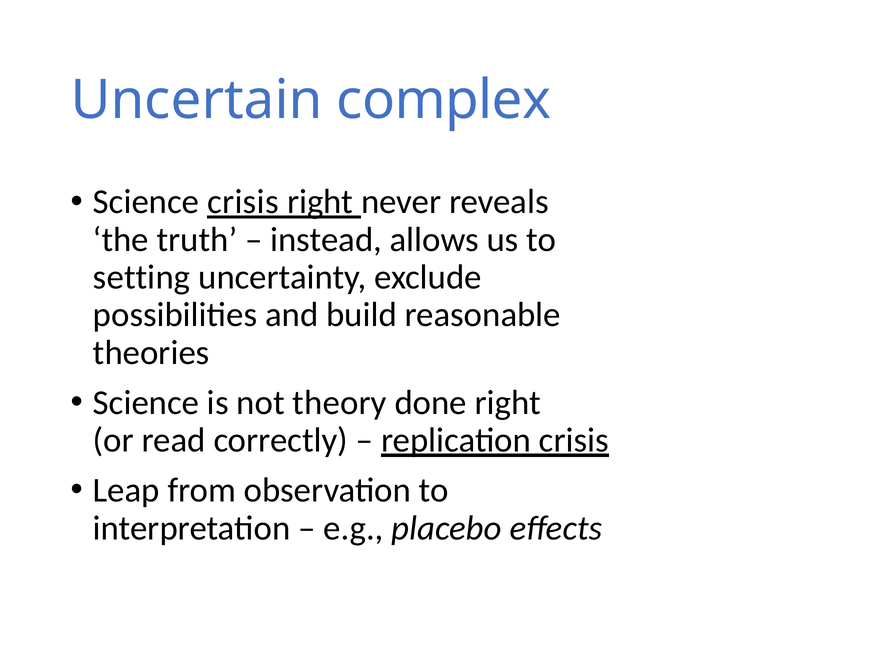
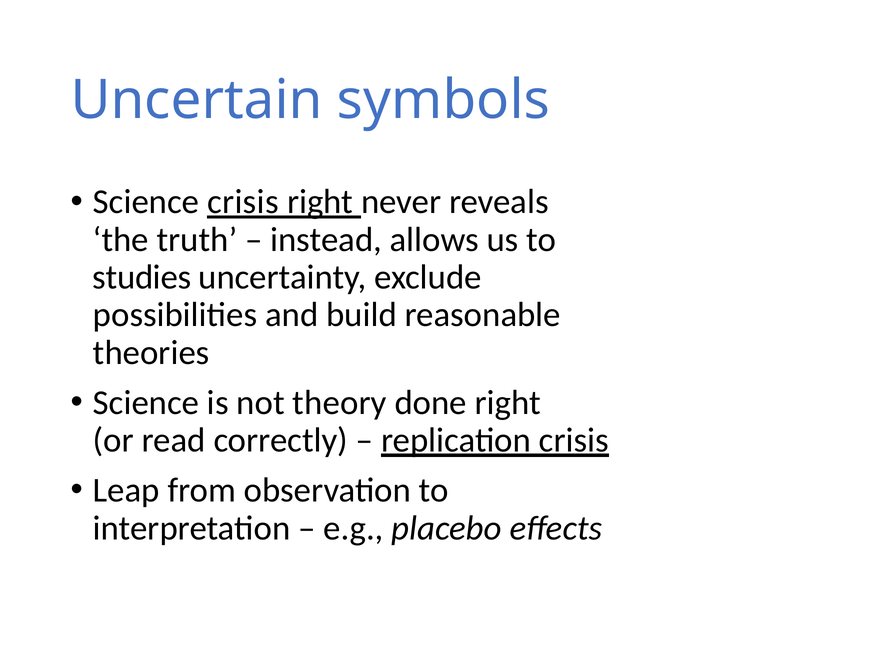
complex: complex -> symbols
setting: setting -> studies
